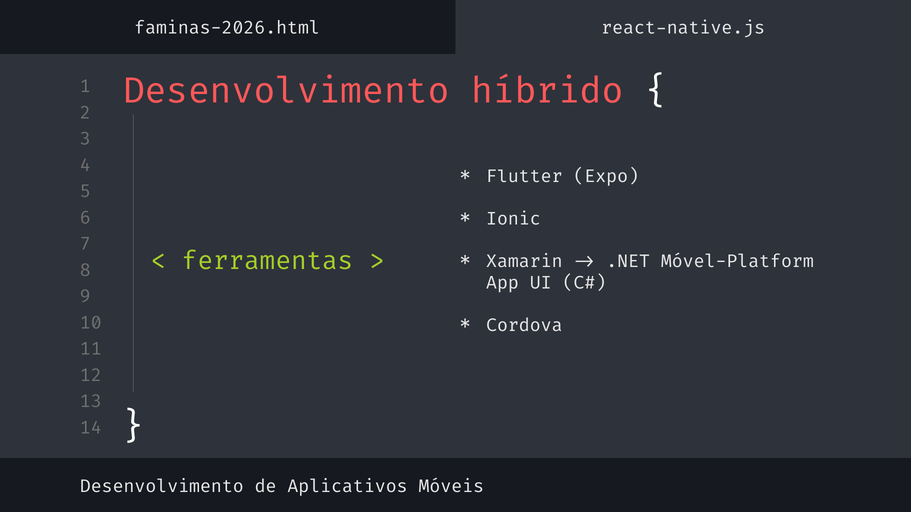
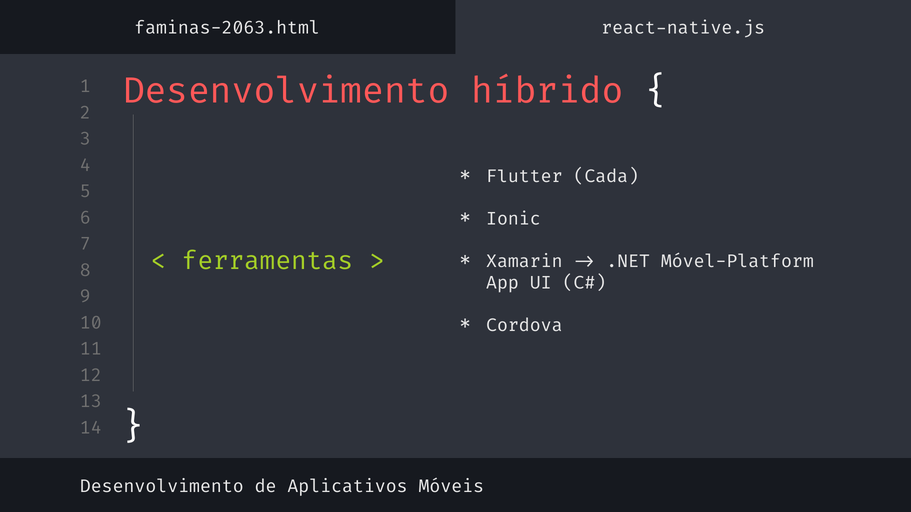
faminas-2026.html: faminas-2026.html -> faminas-2063.html
Expo: Expo -> Cada
